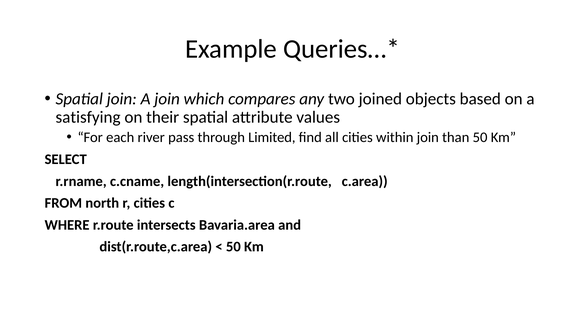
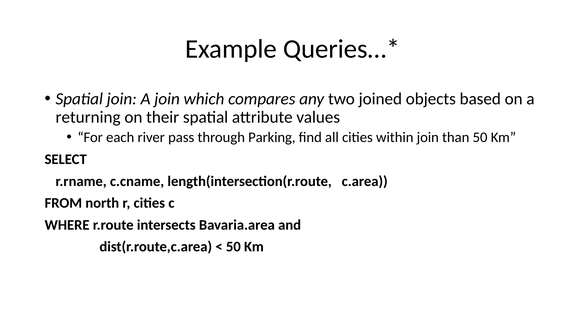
satisfying: satisfying -> returning
Limited: Limited -> Parking
